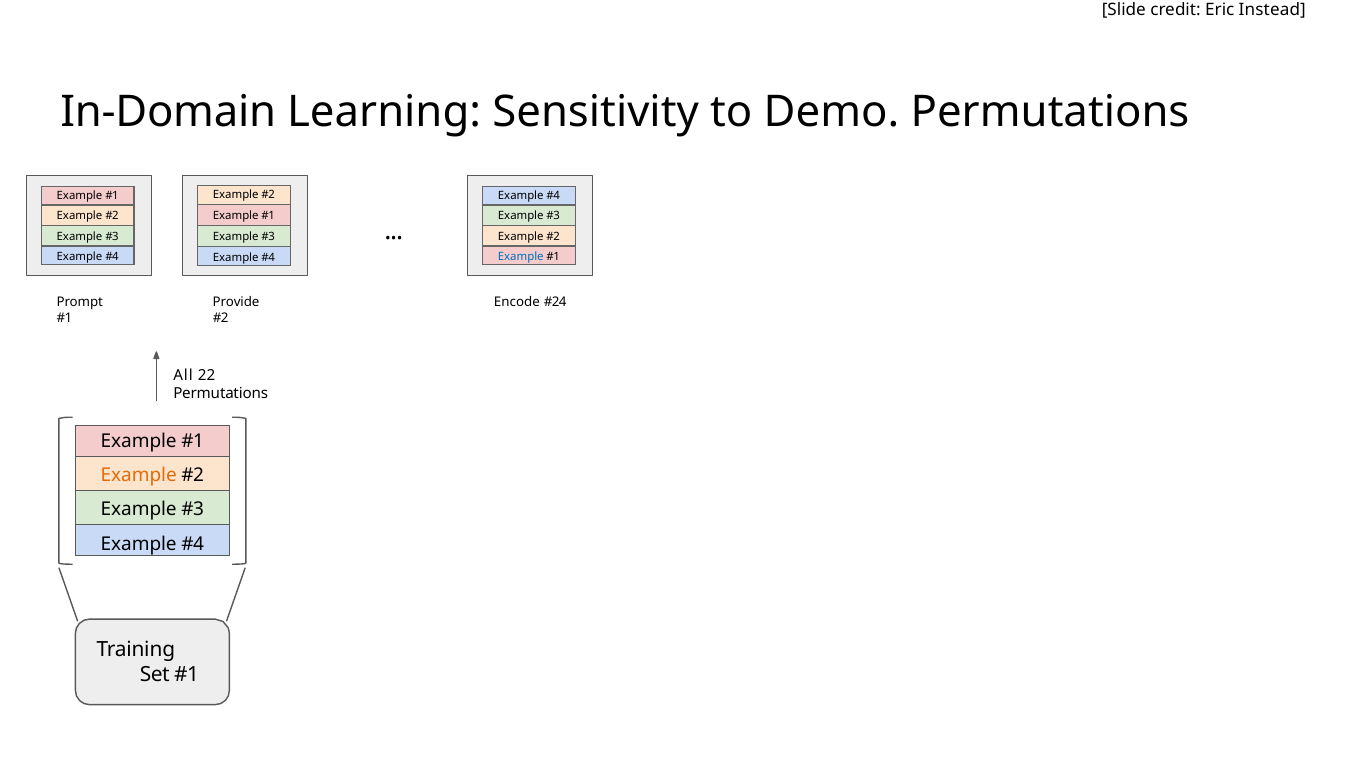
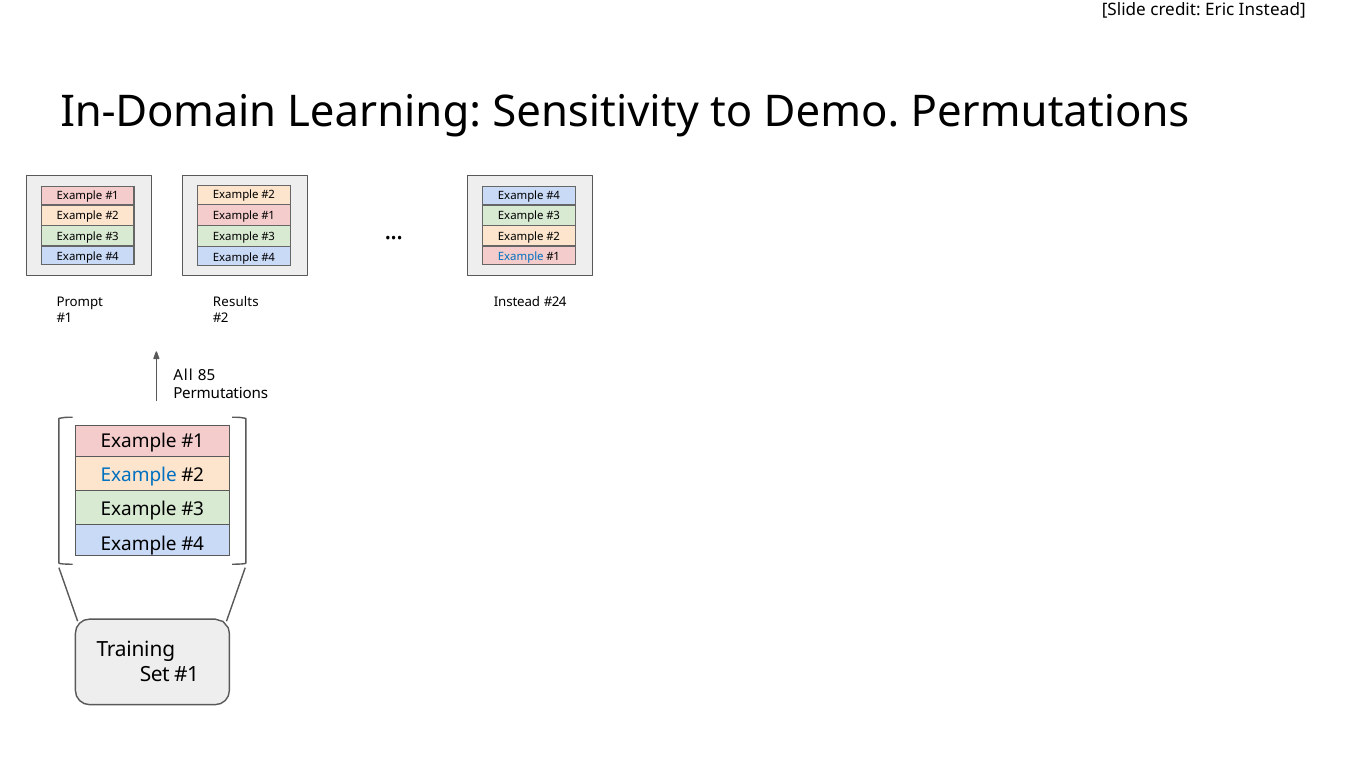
Provide: Provide -> Results
Encode at (517, 303): Encode -> Instead
22: 22 -> 85
Example at (139, 476) colour: orange -> blue
